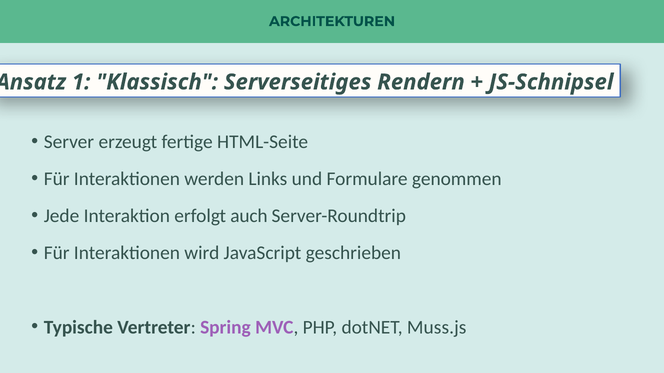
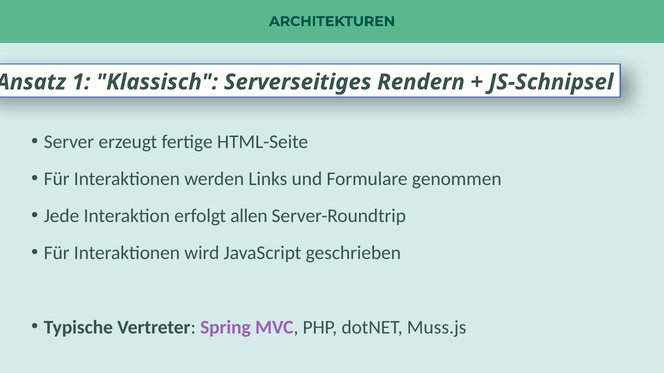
auch: auch -> allen
